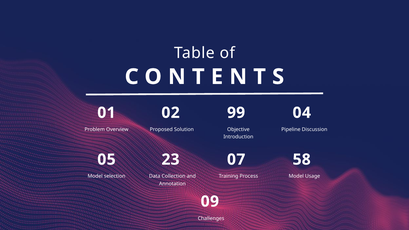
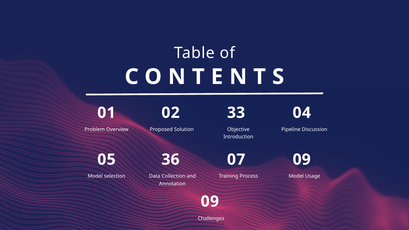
99: 99 -> 33
23: 23 -> 36
07 58: 58 -> 09
